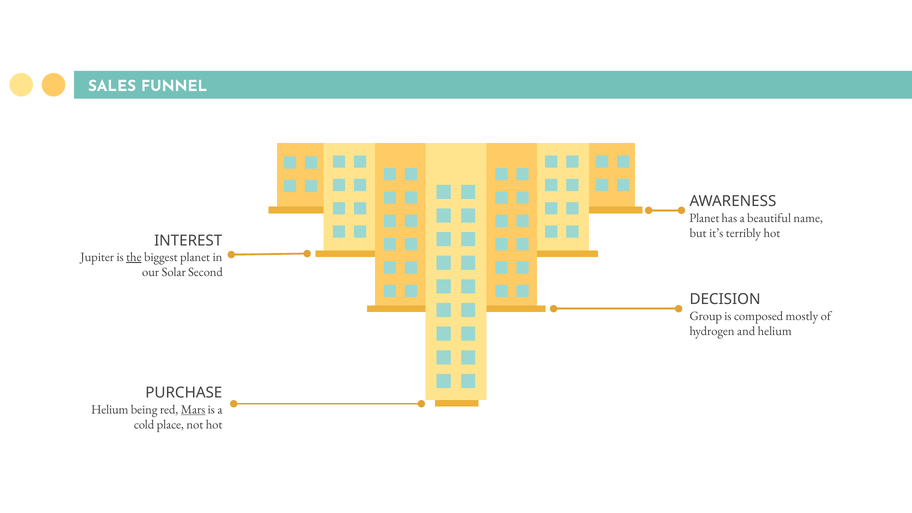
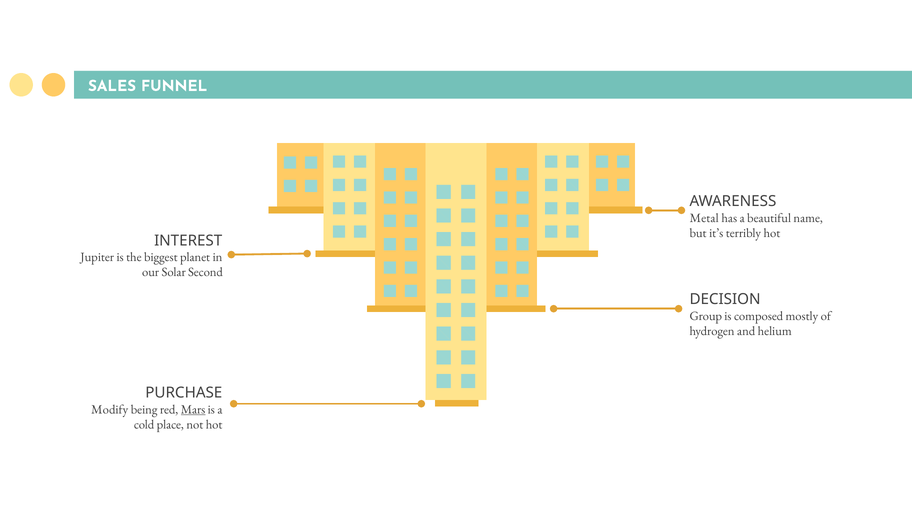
Planet at (704, 218): Planet -> Metal
the underline: present -> none
Helium at (110, 409): Helium -> Modify
